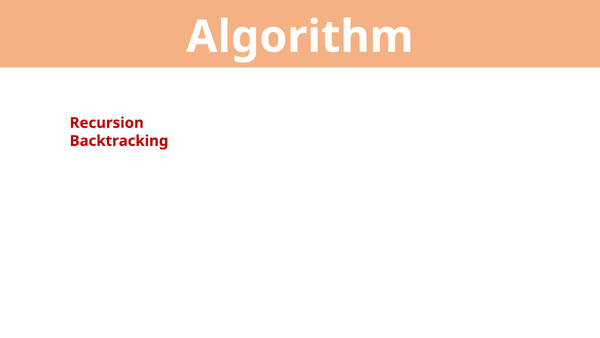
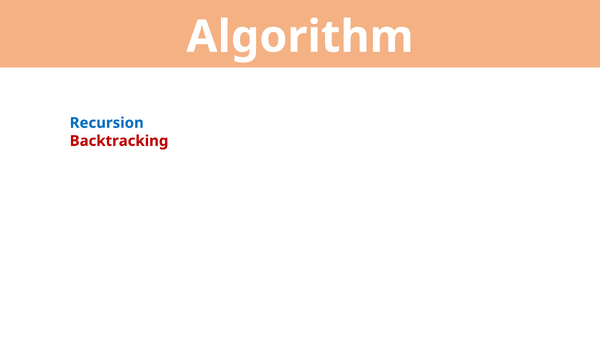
Recursion colour: red -> blue
